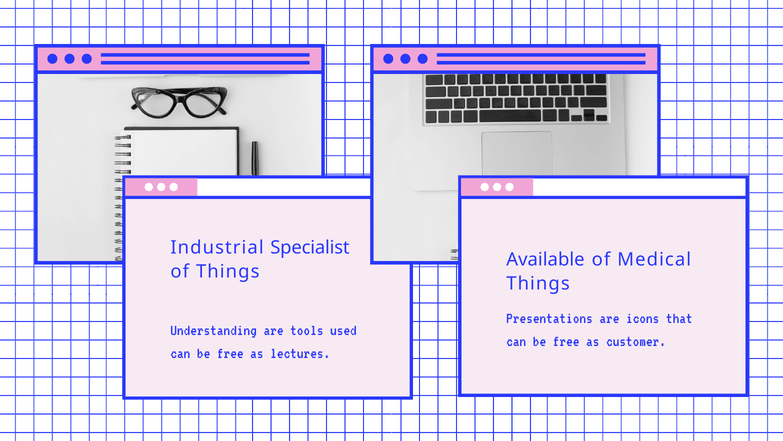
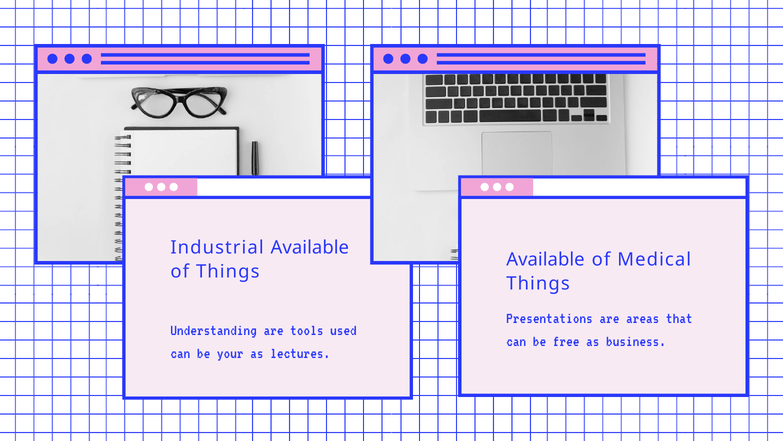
Industrial Specialist: Specialist -> Available
icons: icons -> areas
customer: customer -> business
free at (230, 352): free -> your
